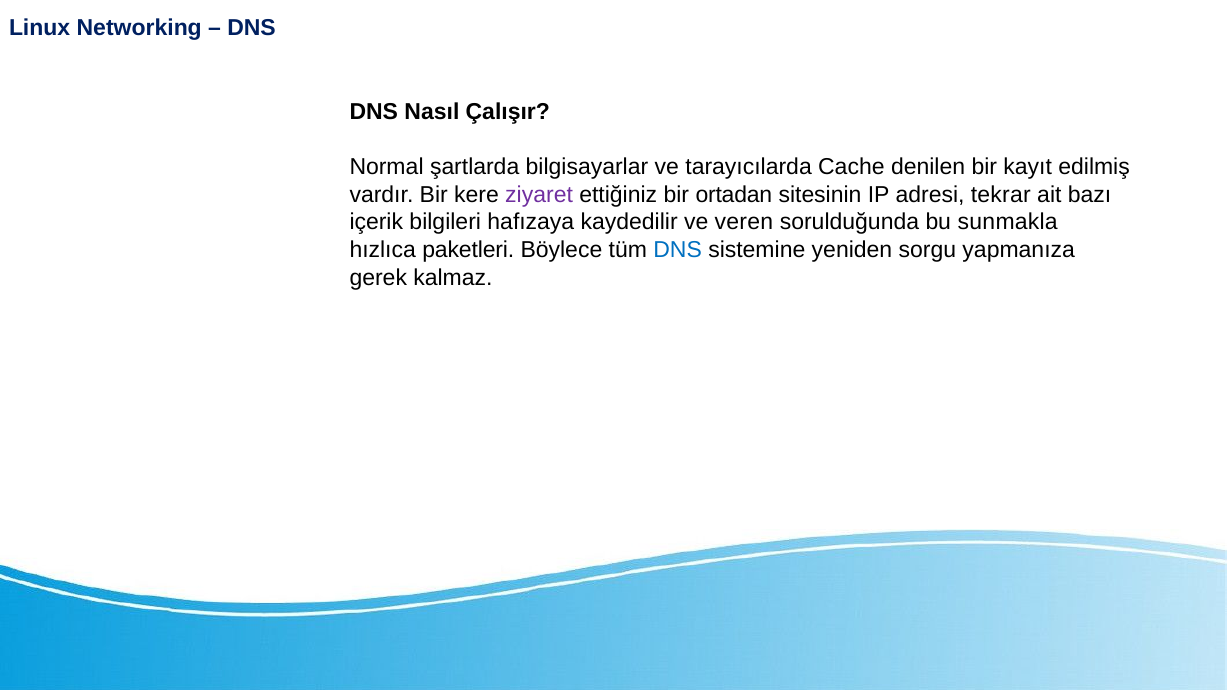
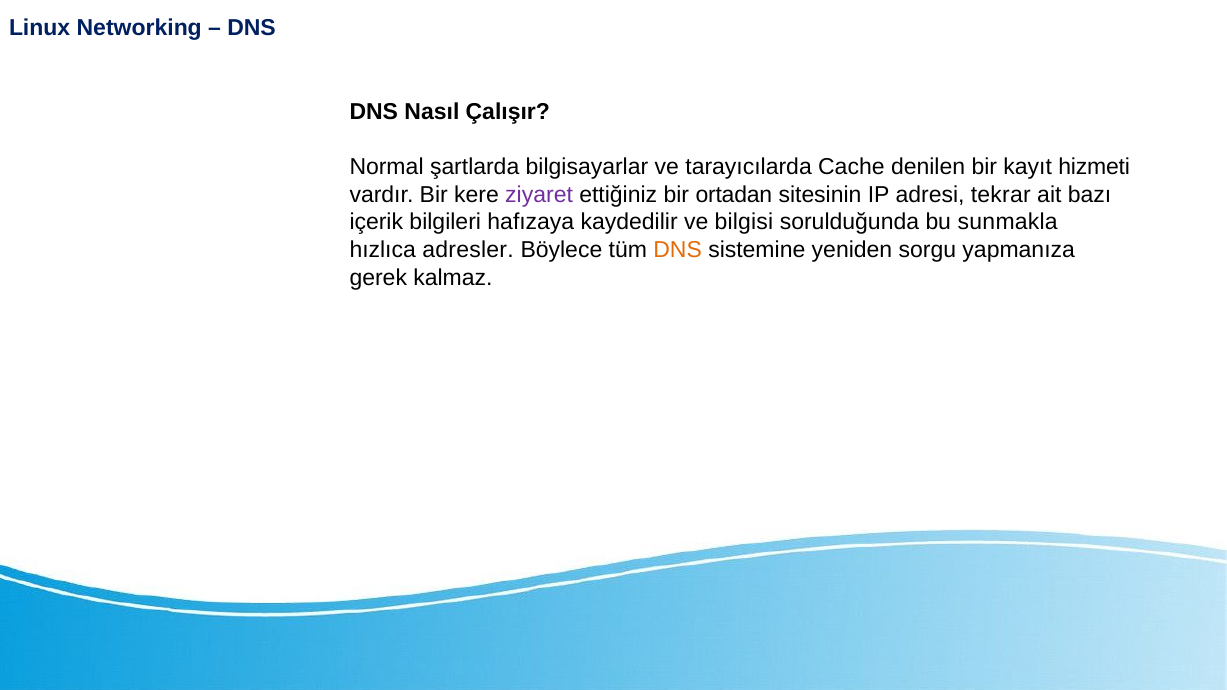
edilmiş: edilmiş -> hizmeti
veren: veren -> bilgisi
paketleri: paketleri -> adresler
DNS at (678, 250) colour: blue -> orange
